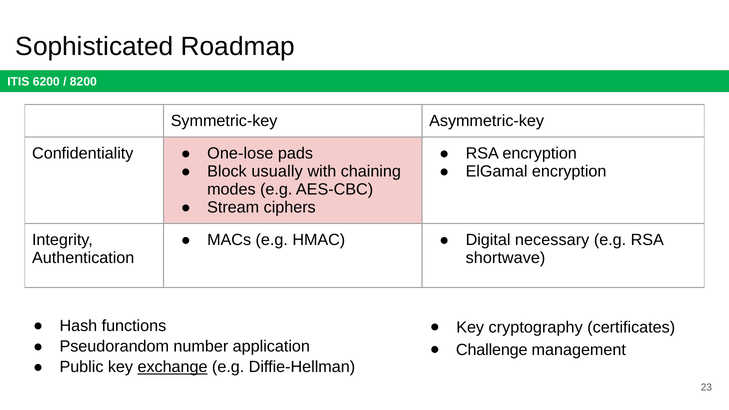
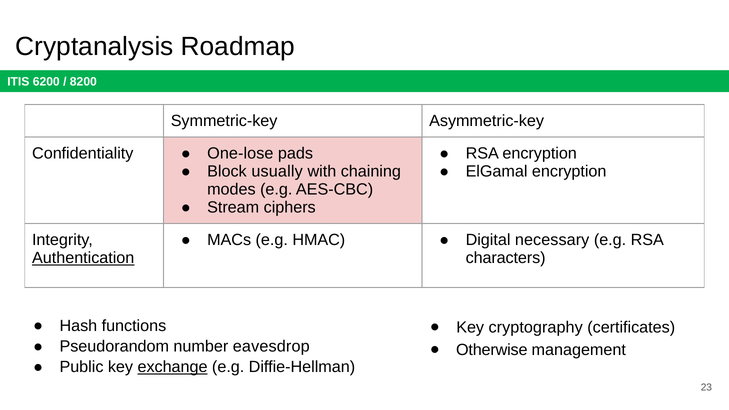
Sophisticated: Sophisticated -> Cryptanalysis
Authentication underline: none -> present
shortwave: shortwave -> characters
application: application -> eavesdrop
Challenge: Challenge -> Otherwise
